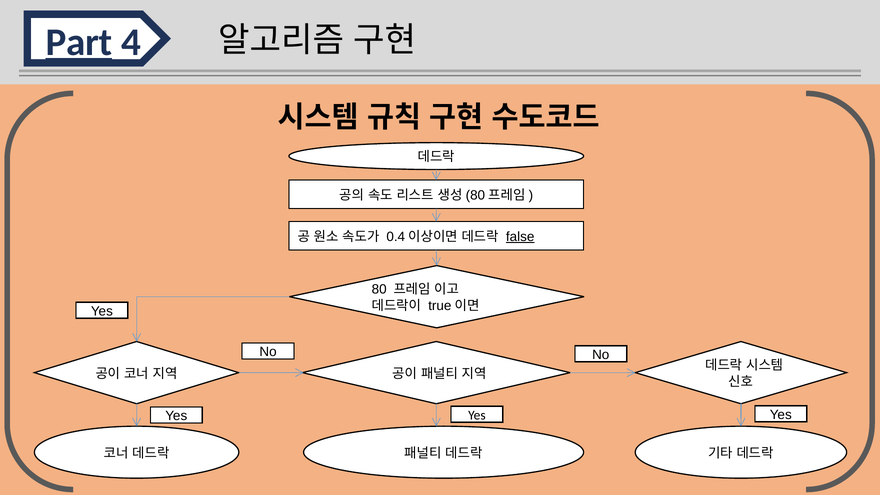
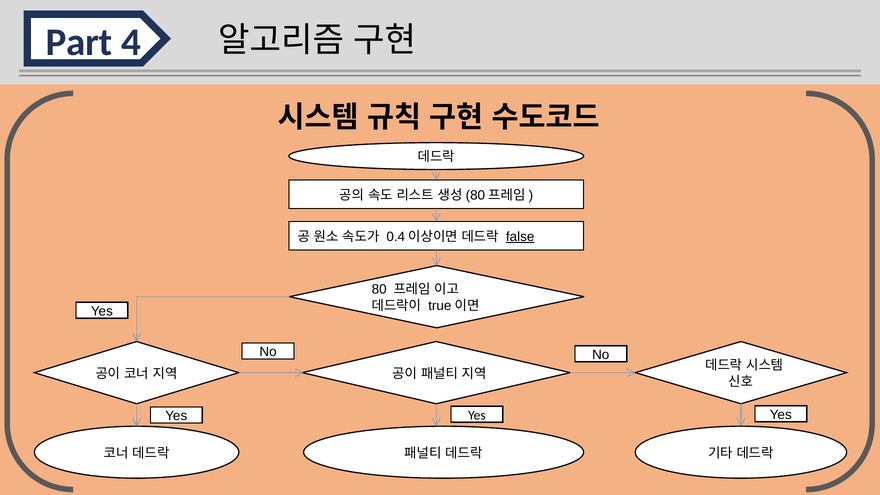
Part underline: present -> none
